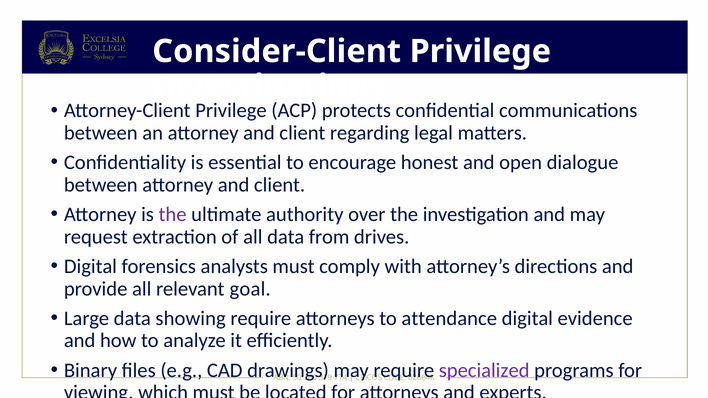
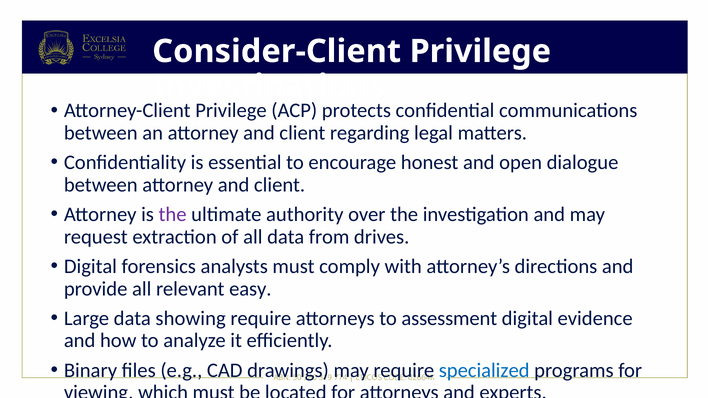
relevant goal: goal -> easy
attendance: attendance -> assessment
specialized colour: purple -> blue
